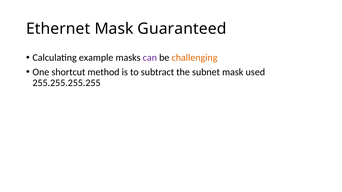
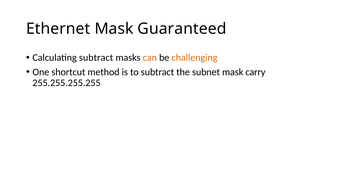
Calculating example: example -> subtract
can colour: purple -> orange
used: used -> carry
